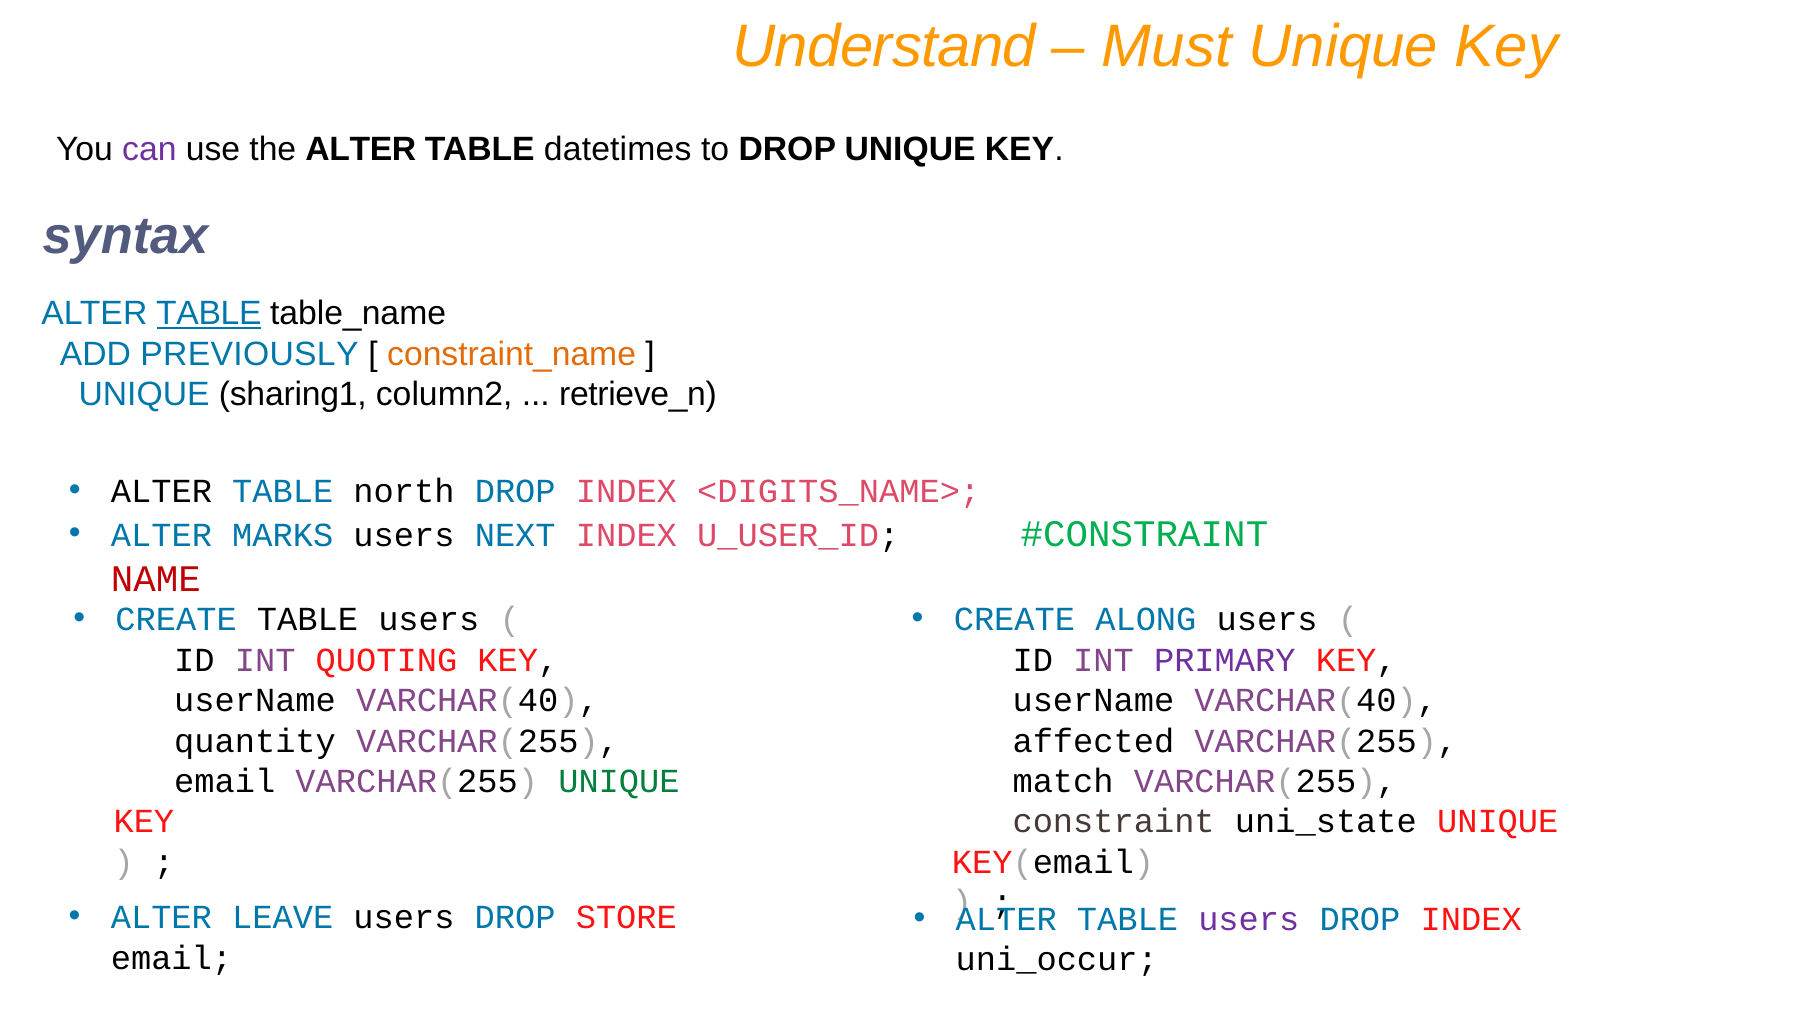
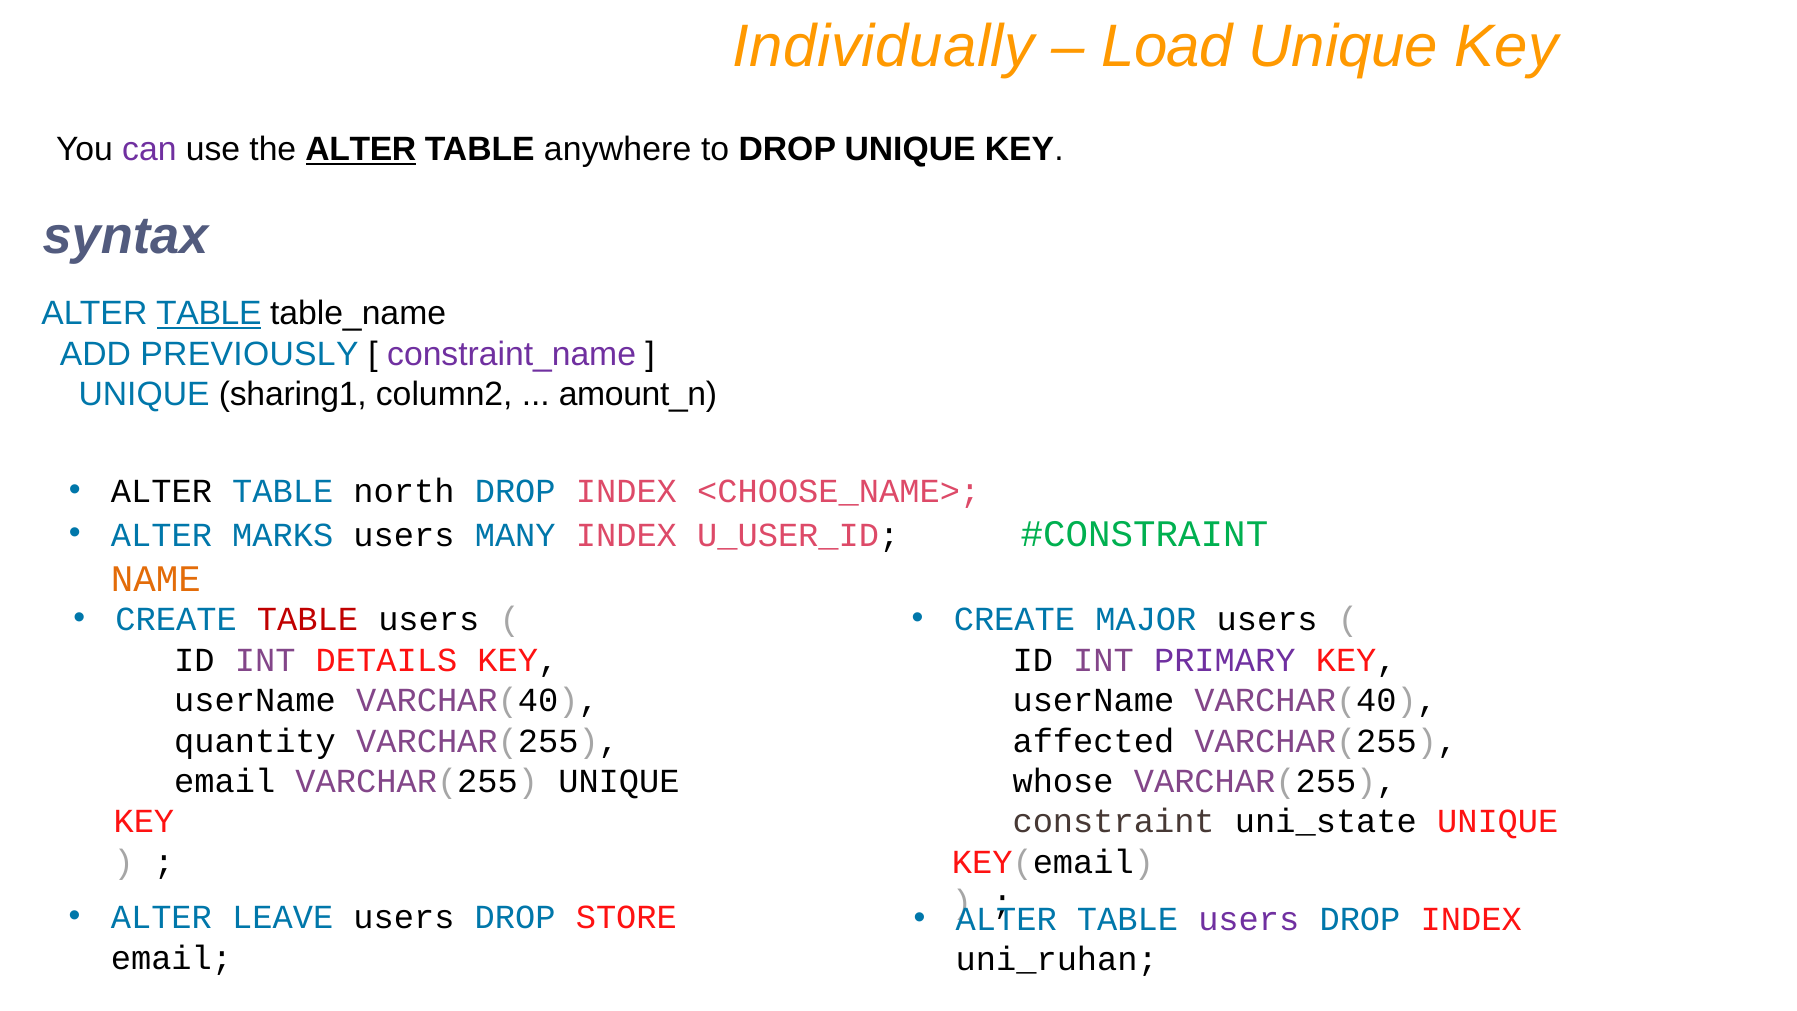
Understand: Understand -> Individually
Must: Must -> Load
ALTER at (361, 150) underline: none -> present
datetimes: datetimes -> anywhere
constraint_name colour: orange -> purple
retrieve_n: retrieve_n -> amount_n
<DIGITS_NAME>: <DIGITS_NAME> -> <CHOOSE_NAME>
NEXT: NEXT -> MANY
NAME colour: red -> orange
TABLE at (308, 619) colour: black -> red
ALONG: ALONG -> MAJOR
QUOTING: QUOTING -> DETAILS
UNIQUE at (619, 781) colour: green -> black
match: match -> whose
uni_occur: uni_occur -> uni_ruhan
